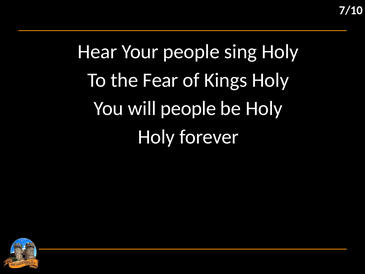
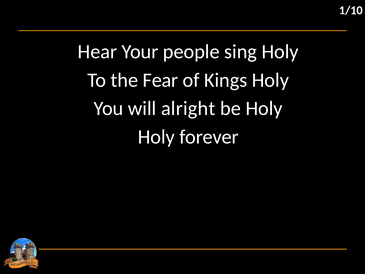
7/10: 7/10 -> 1/10
will people: people -> alright
